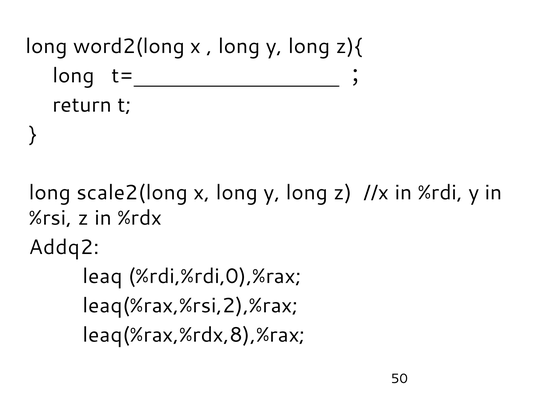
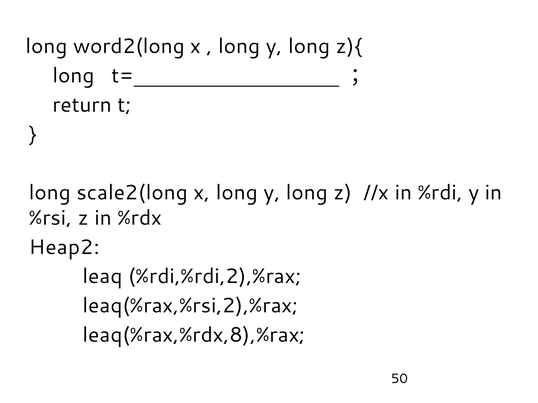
Addq2: Addq2 -> Heap2
%rdi,%rdi,0),%rax: %rdi,%rdi,0),%rax -> %rdi,%rdi,2),%rax
